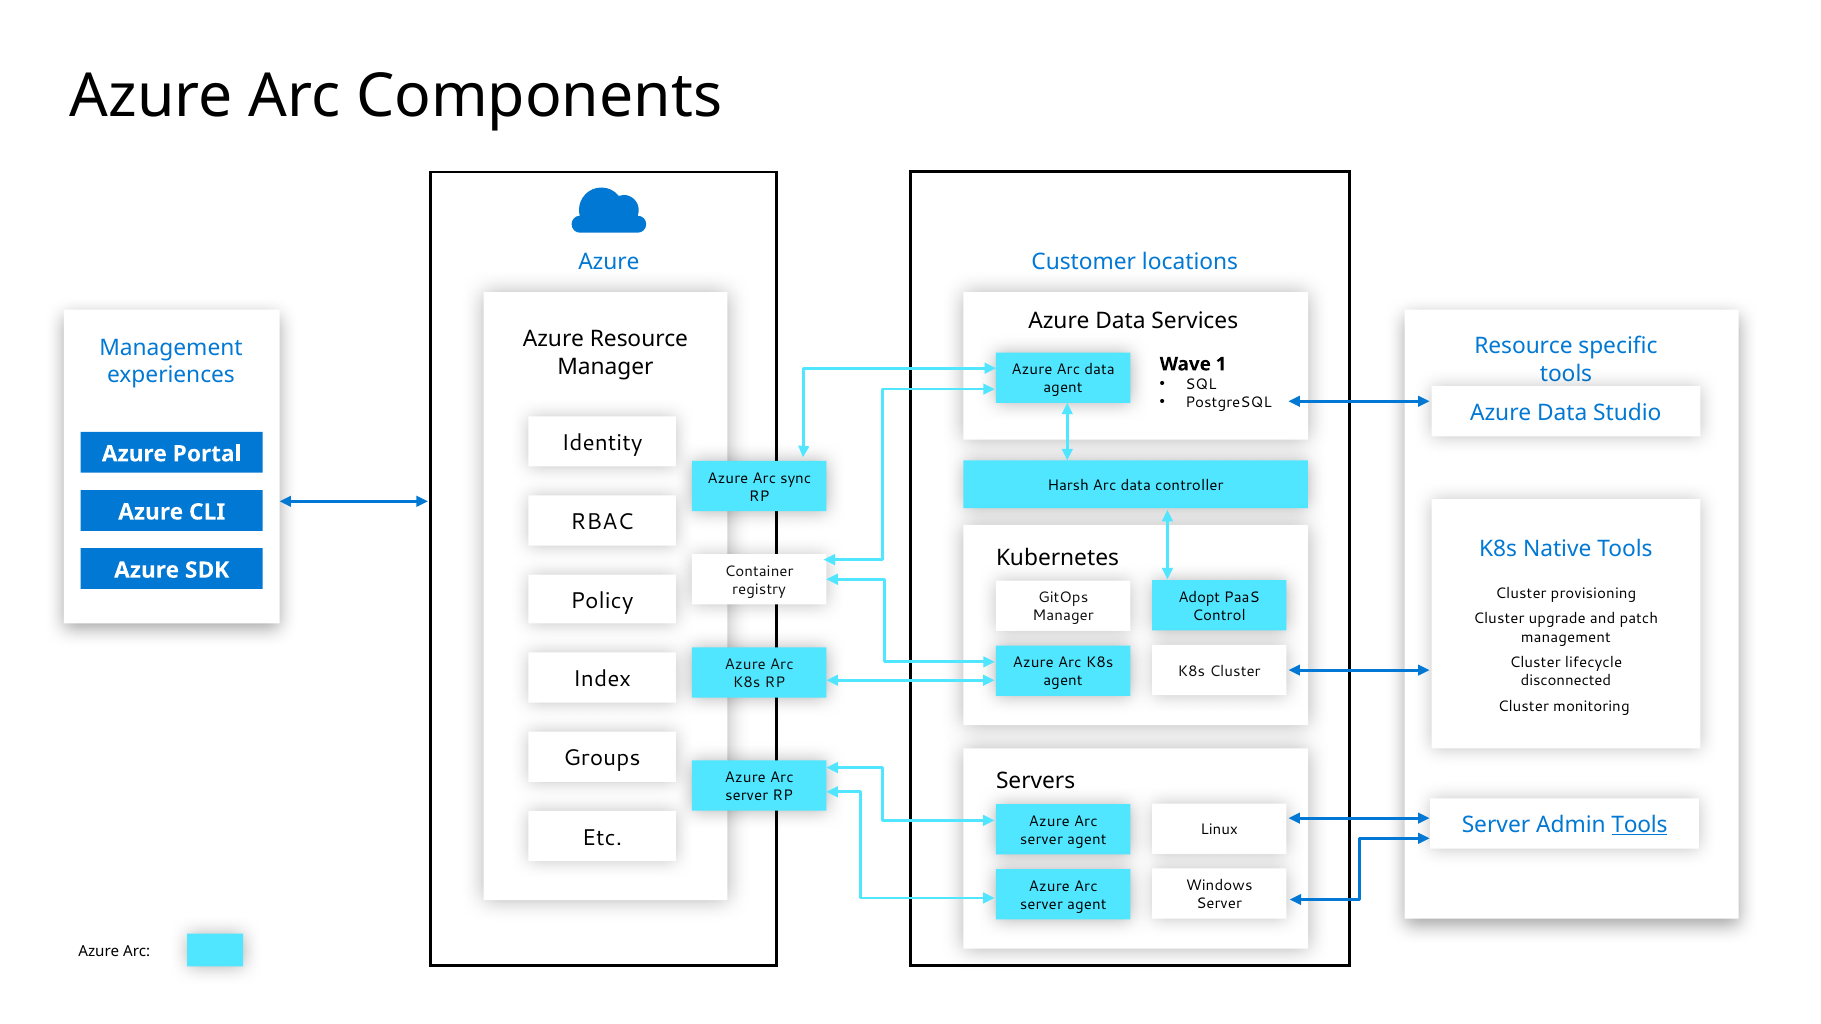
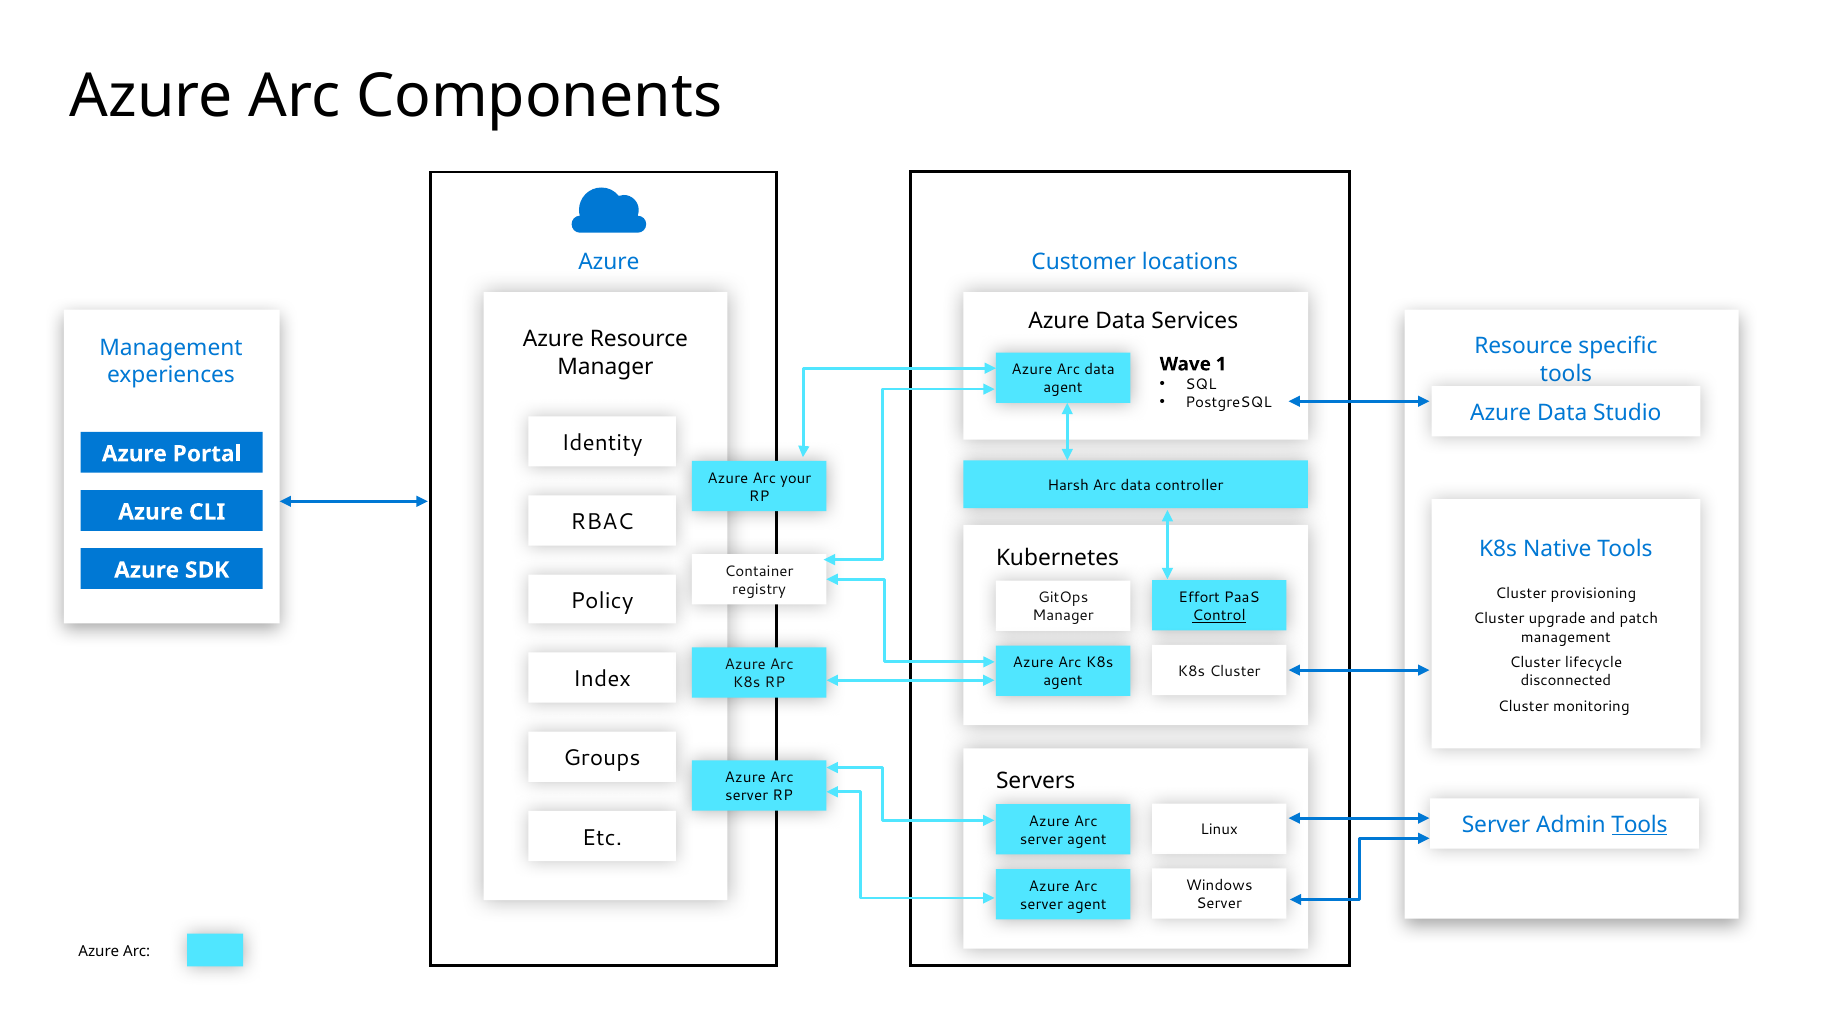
sync: sync -> your
Adopt: Adopt -> Effort
Control underline: none -> present
